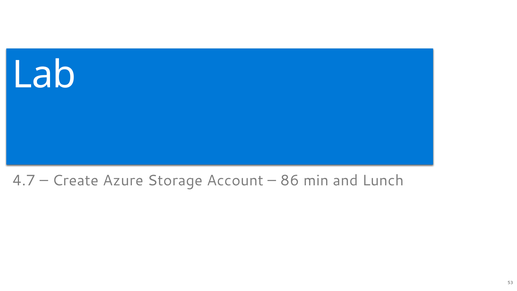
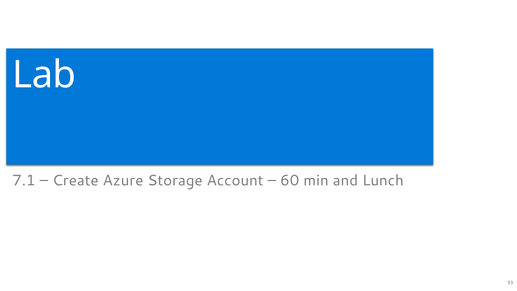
4.7: 4.7 -> 7.1
86: 86 -> 60
